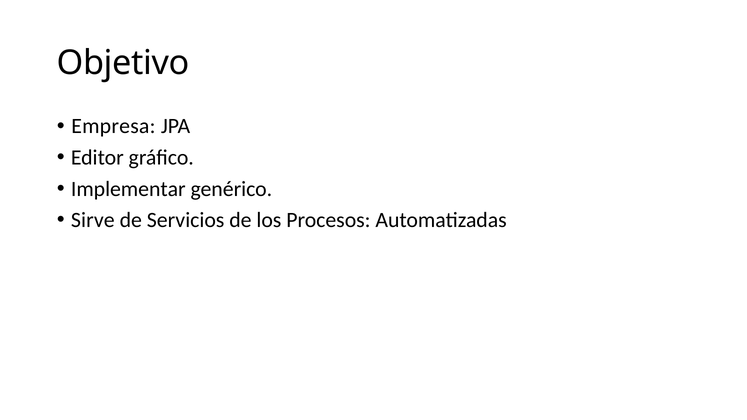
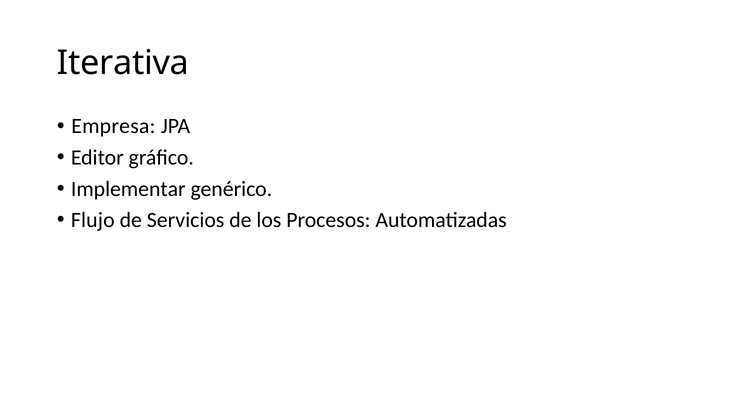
Objetivo: Objetivo -> Iterativa
Sirve: Sirve -> Flujo
